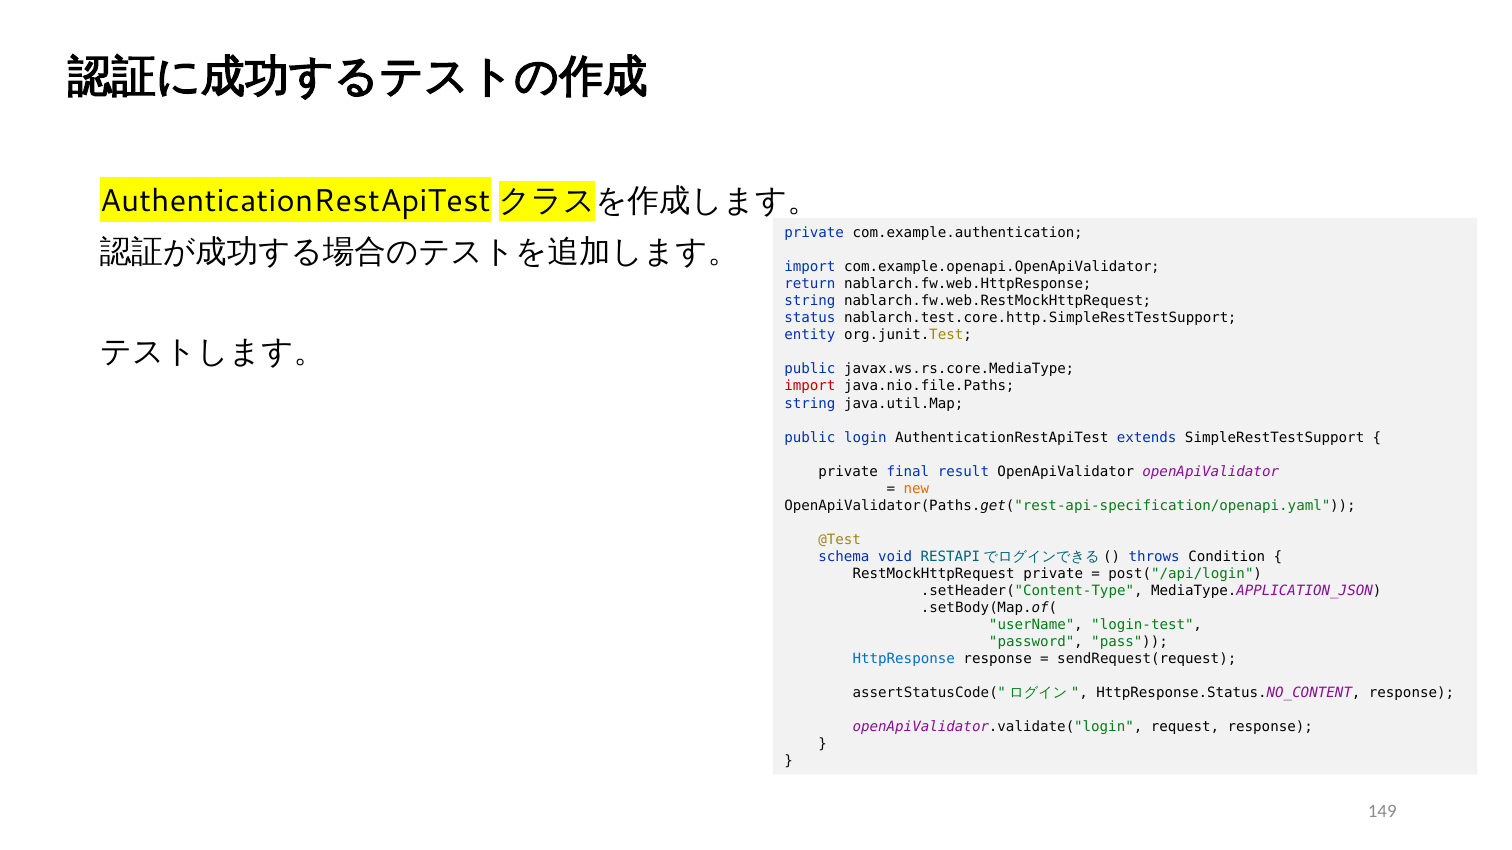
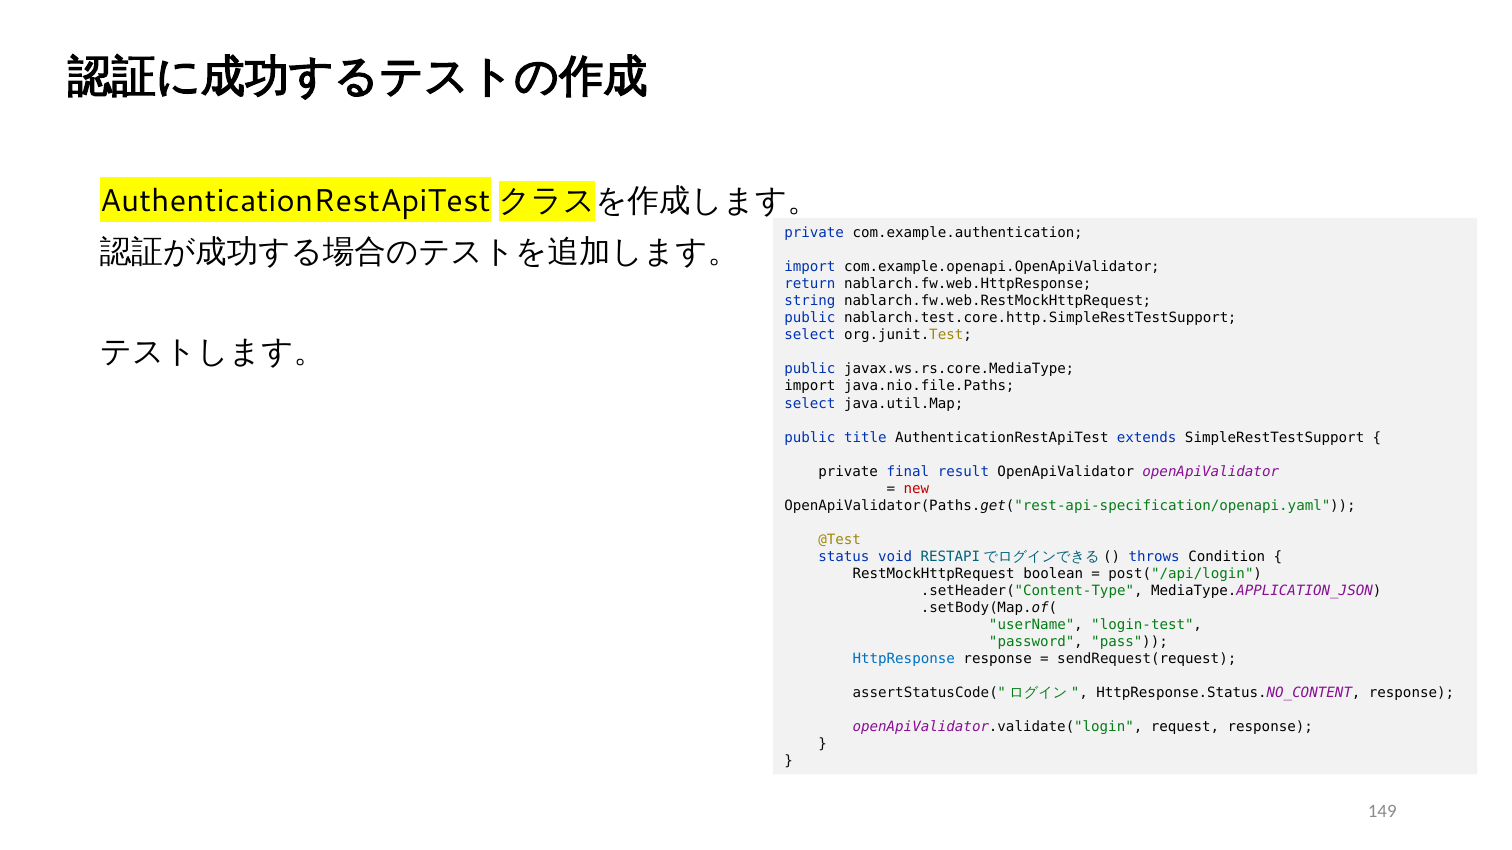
status at (810, 318): status -> public
entity at (810, 335): entity -> select
import at (810, 387) colour: red -> black
string at (810, 404): string -> select
login: login -> title
new colour: orange -> red
schema: schema -> status
RestMockHttpRequest private: private -> boolean
